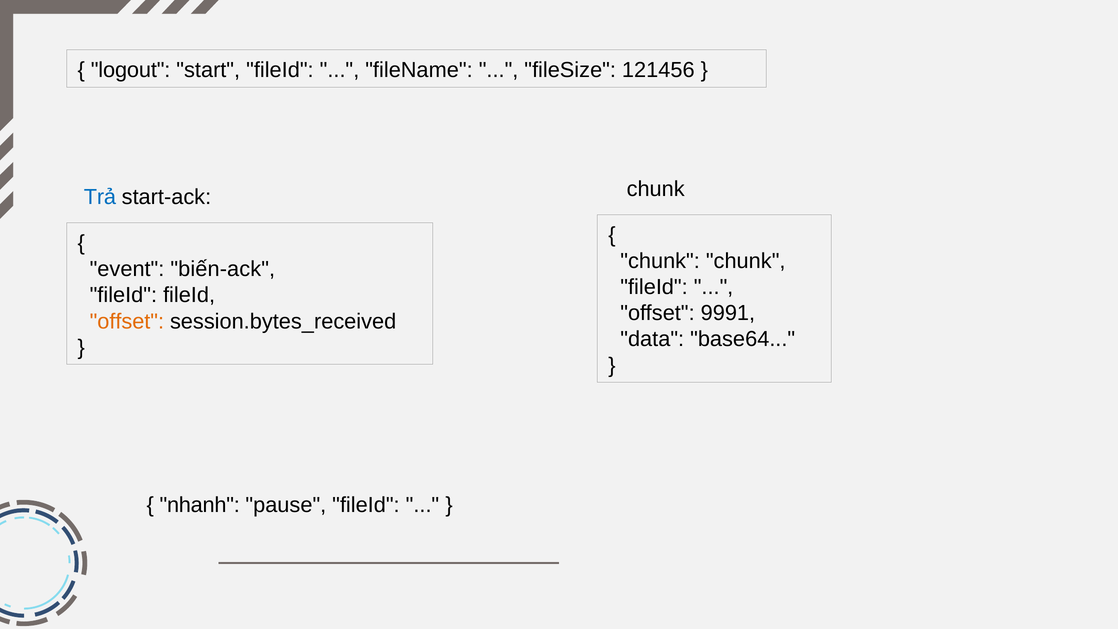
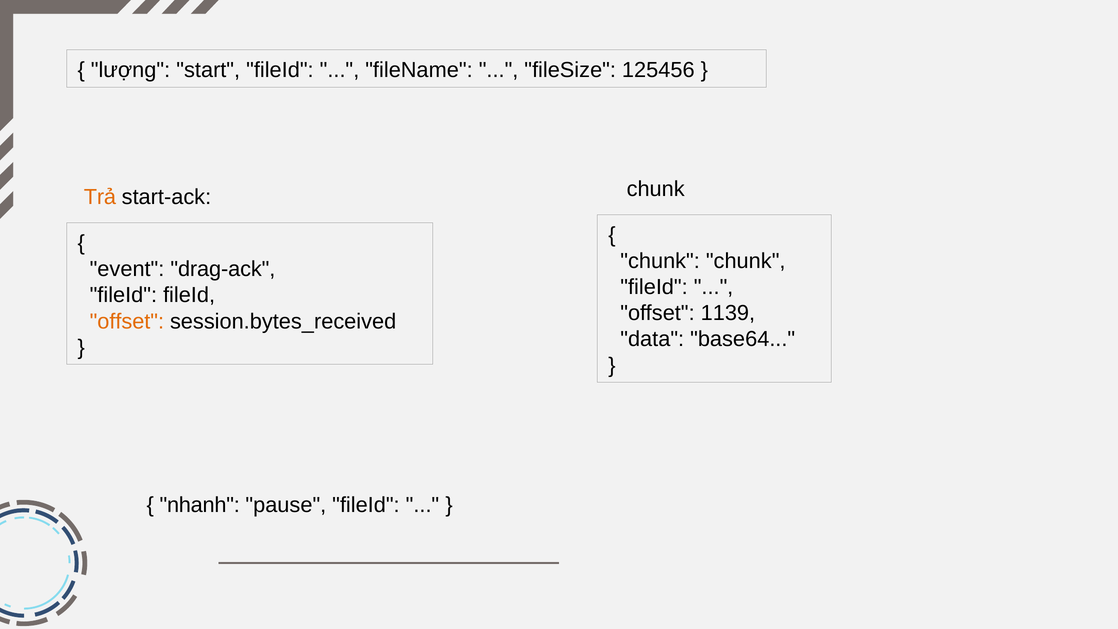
logout: logout -> lượng
121456: 121456 -> 125456
Trả colour: blue -> orange
biến-ack: biến-ack -> drag-ack
9991: 9991 -> 1139
